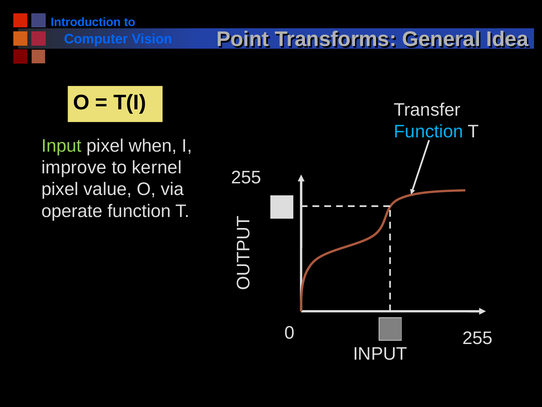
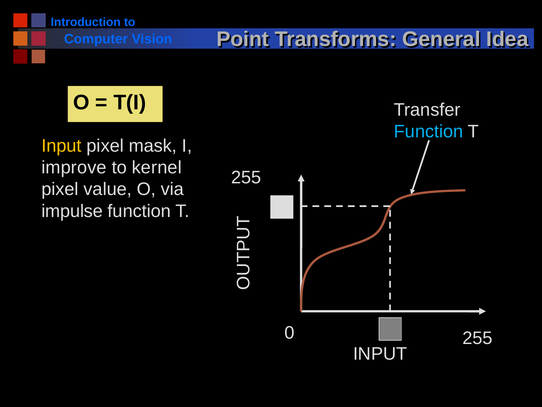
Input at (62, 146) colour: light green -> yellow
when: when -> mask
operate: operate -> impulse
